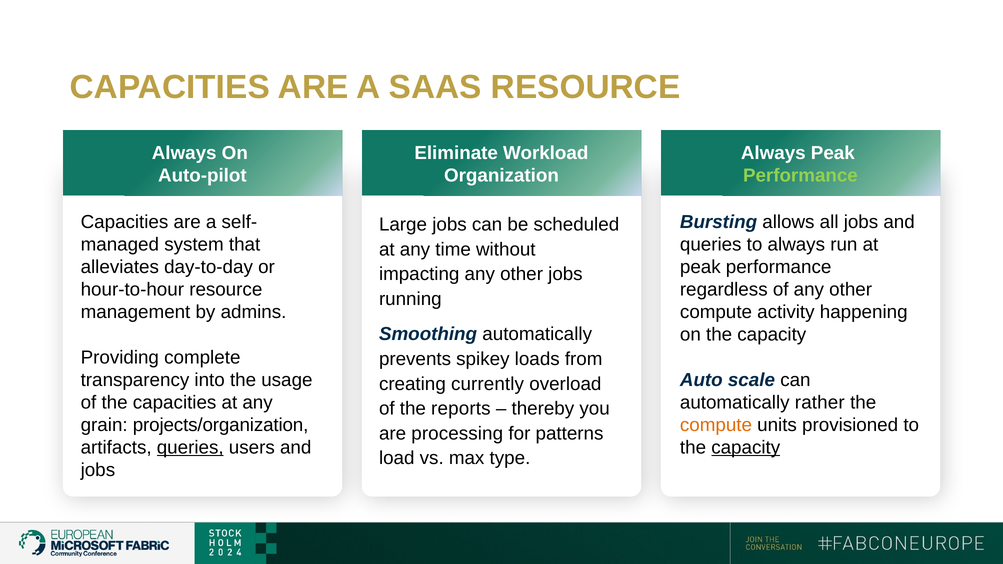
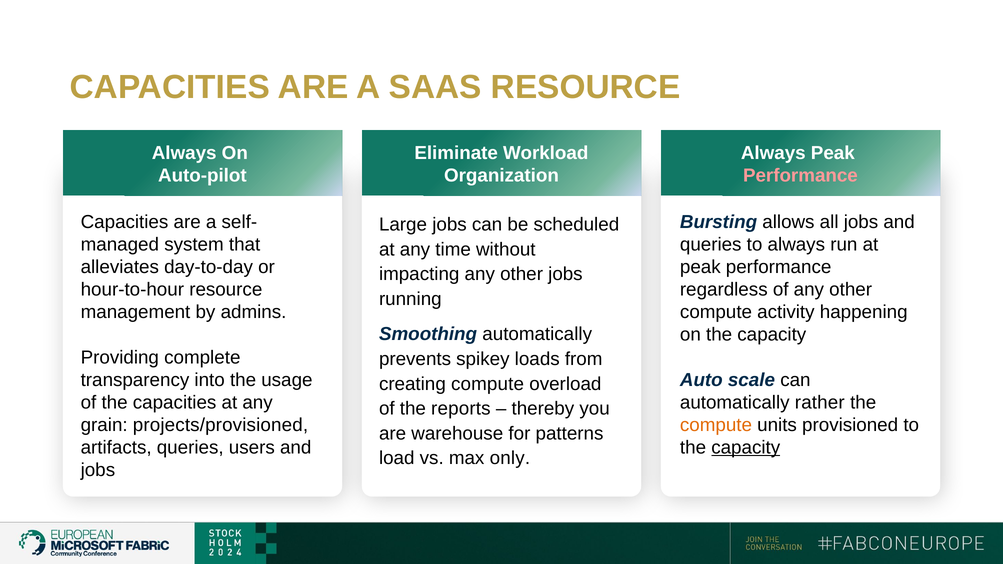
Performance at (800, 175) colour: light green -> pink
creating currently: currently -> compute
projects/organization: projects/organization -> projects/provisioned
processing: processing -> warehouse
queries at (190, 448) underline: present -> none
type: type -> only
